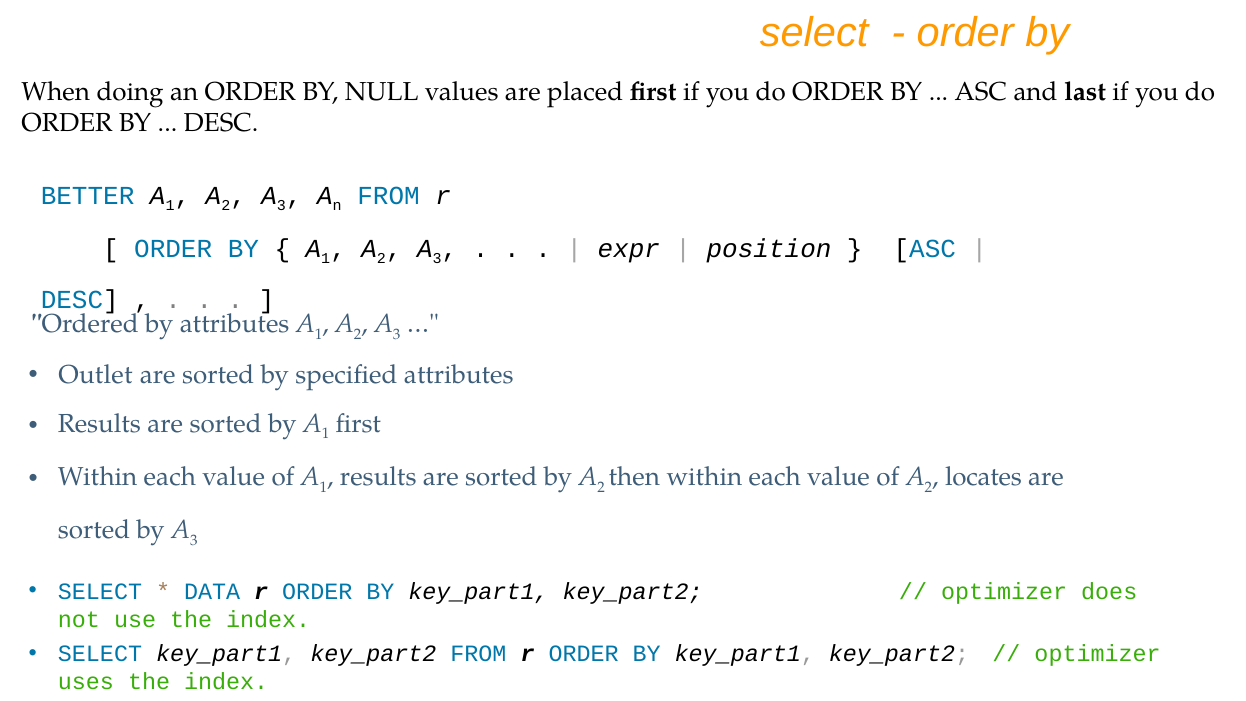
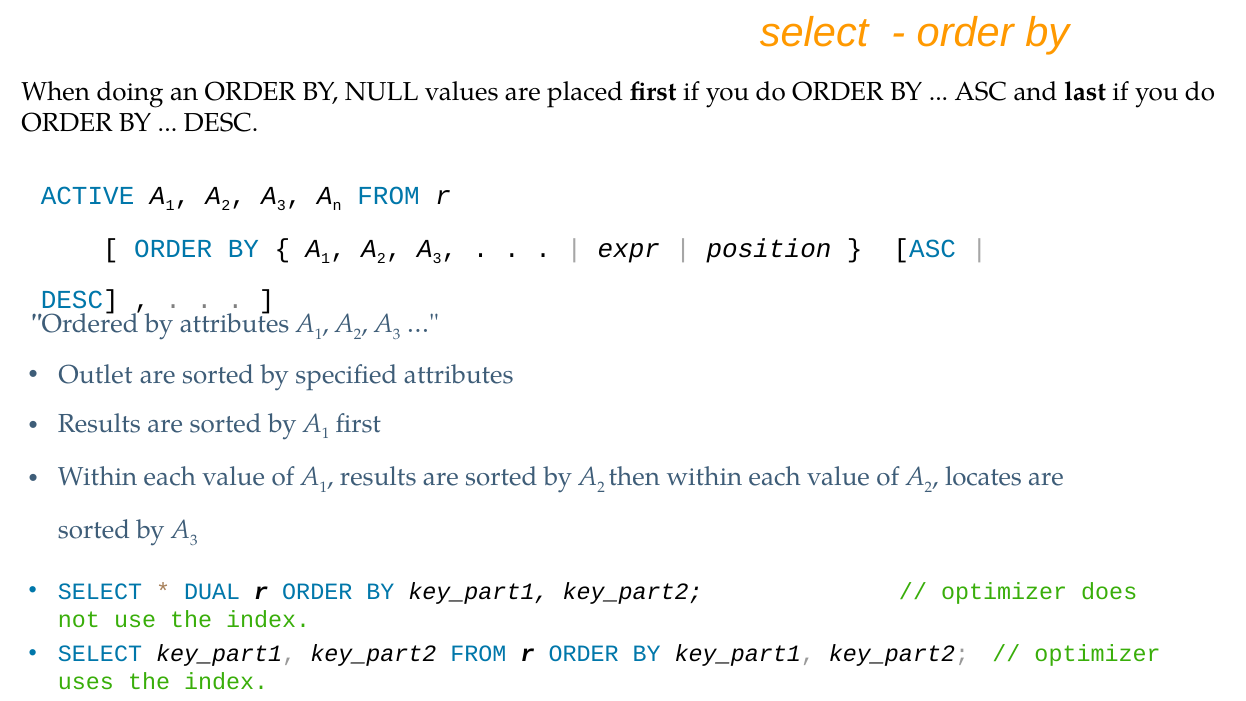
BETTER: BETTER -> ACTIVE
DATA: DATA -> DUAL
